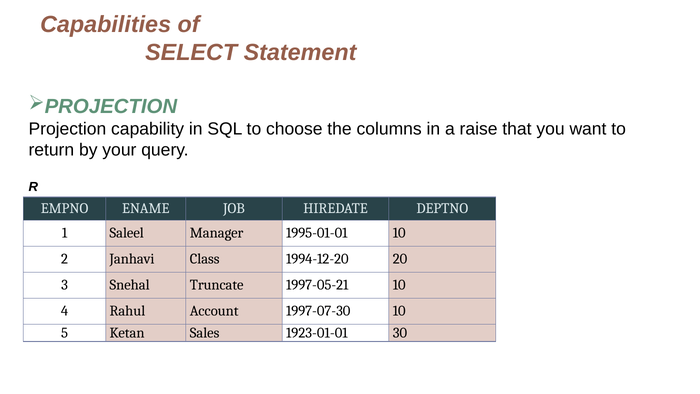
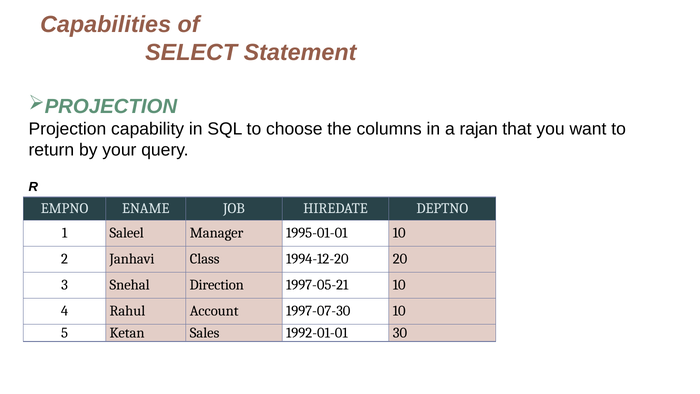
raise: raise -> rajan
Truncate: Truncate -> Direction
1923-01-01: 1923-01-01 -> 1992-01-01
